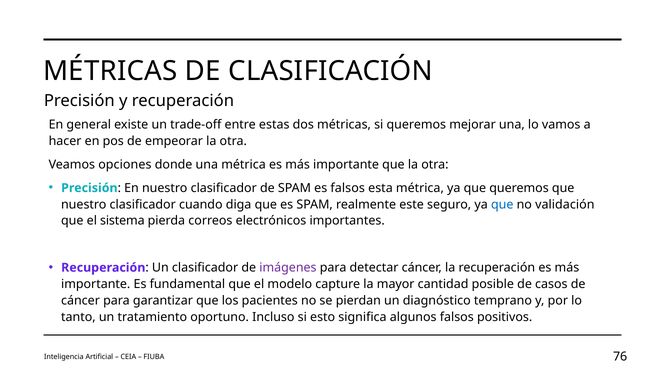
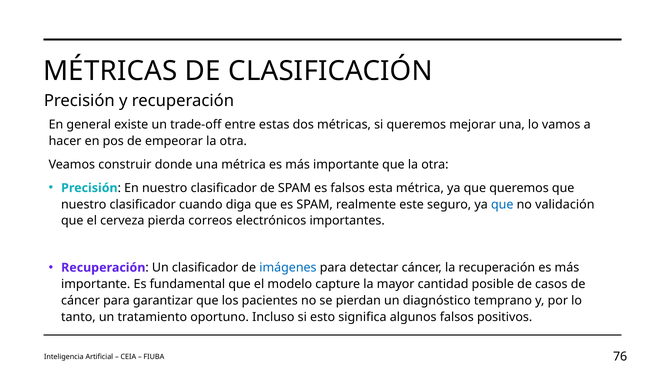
opciones: opciones -> construir
sistema: sistema -> cerveza
imágenes colour: purple -> blue
